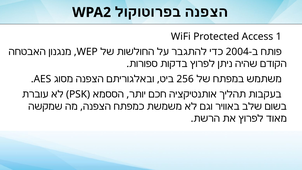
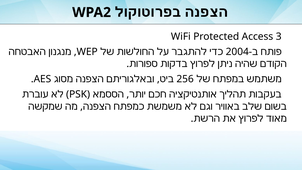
1: 1 -> 3
